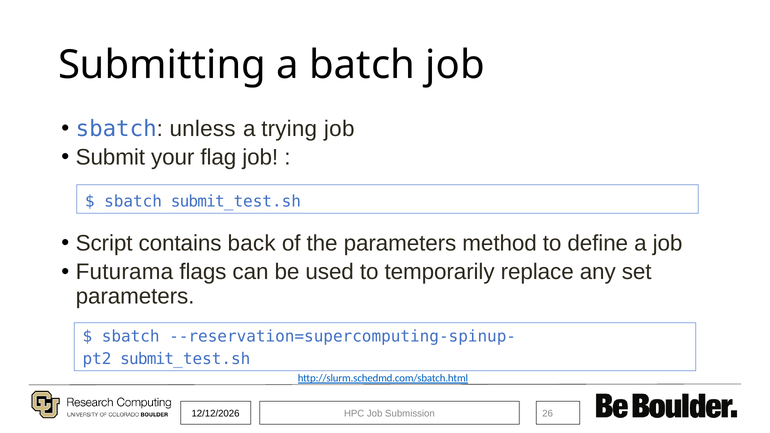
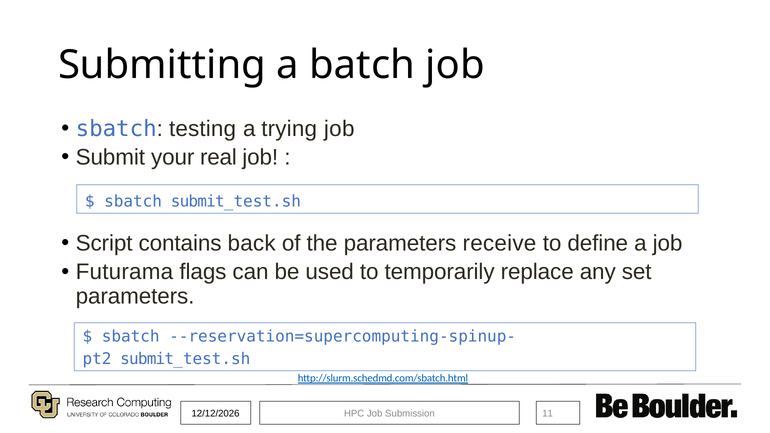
unless: unless -> testing
flag: flag -> real
method: method -> receive
26: 26 -> 11
